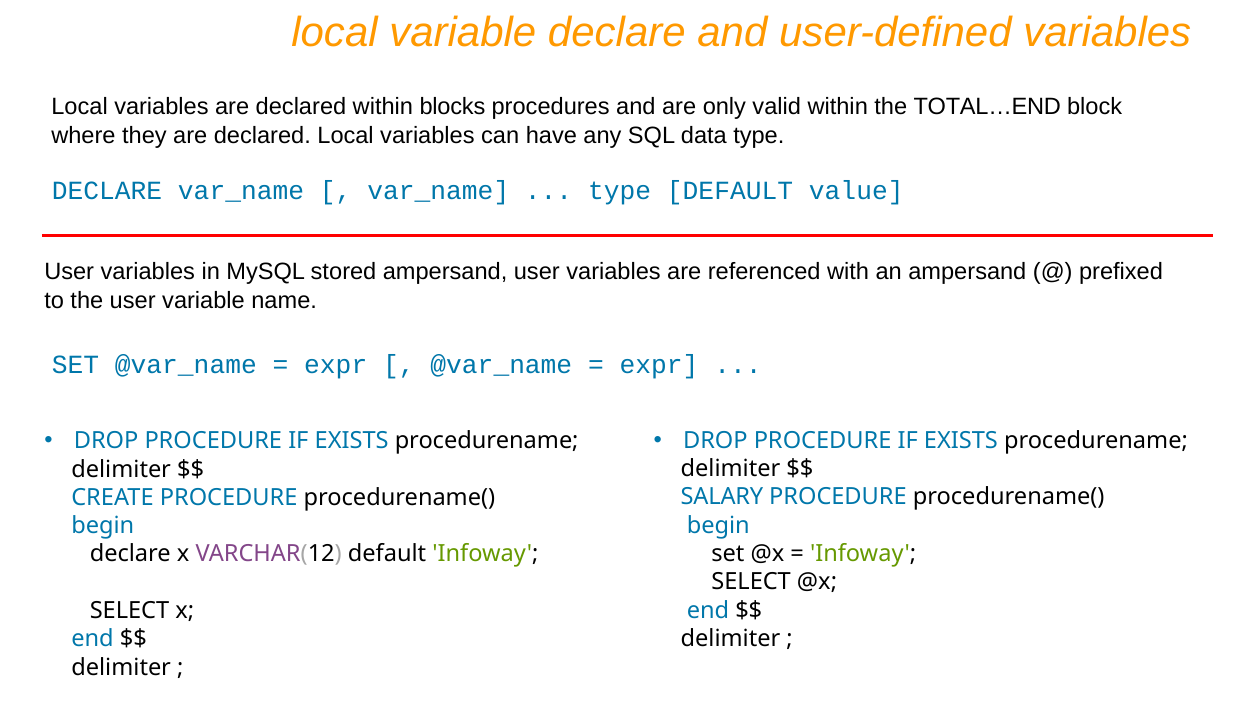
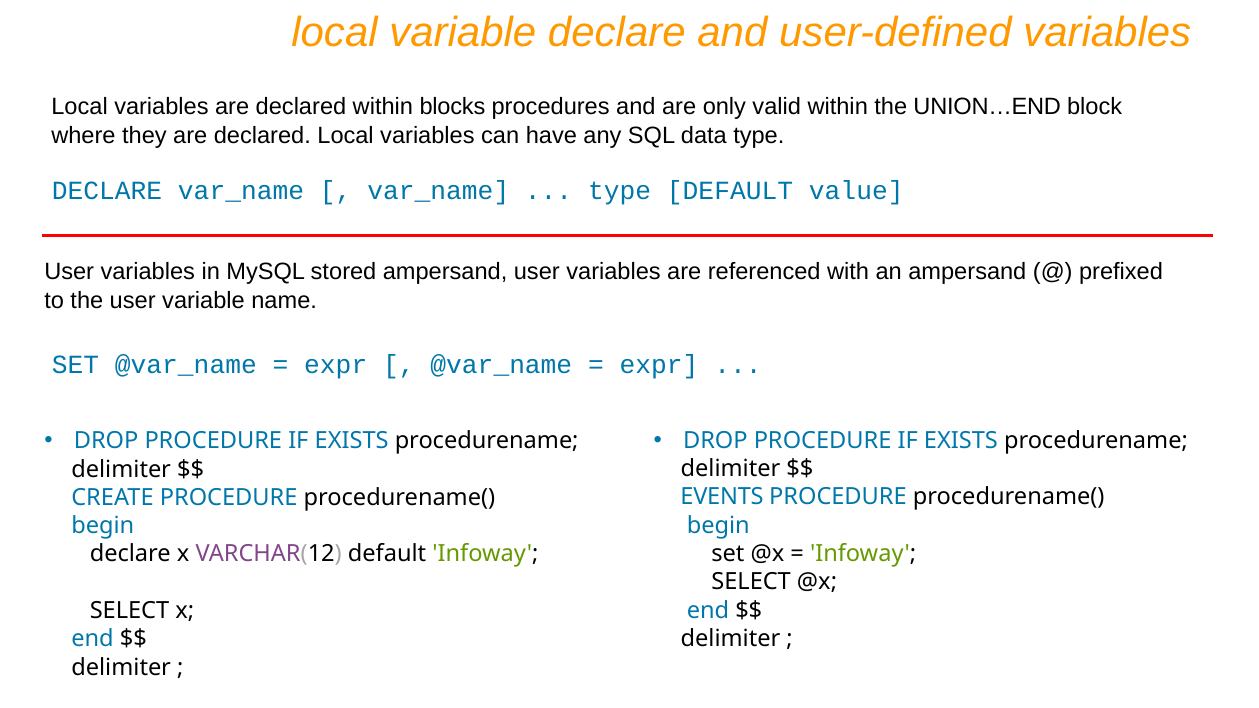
TOTAL…END: TOTAL…END -> UNION…END
SALARY: SALARY -> EVENTS
